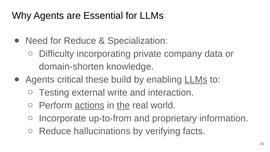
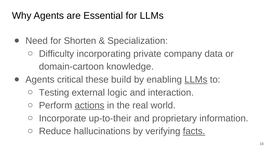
for Reduce: Reduce -> Shorten
domain-shorten: domain-shorten -> domain-cartoon
write: write -> logic
the underline: present -> none
up-to-from: up-to-from -> up-to-their
facts underline: none -> present
